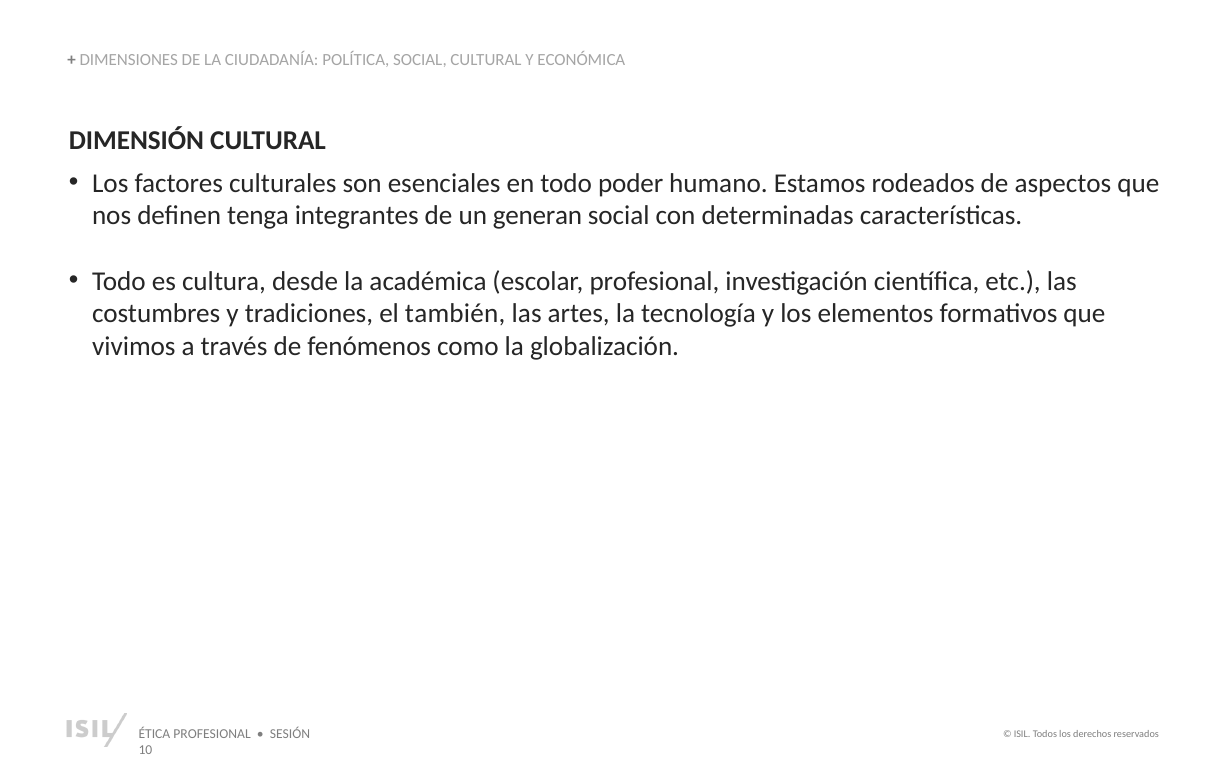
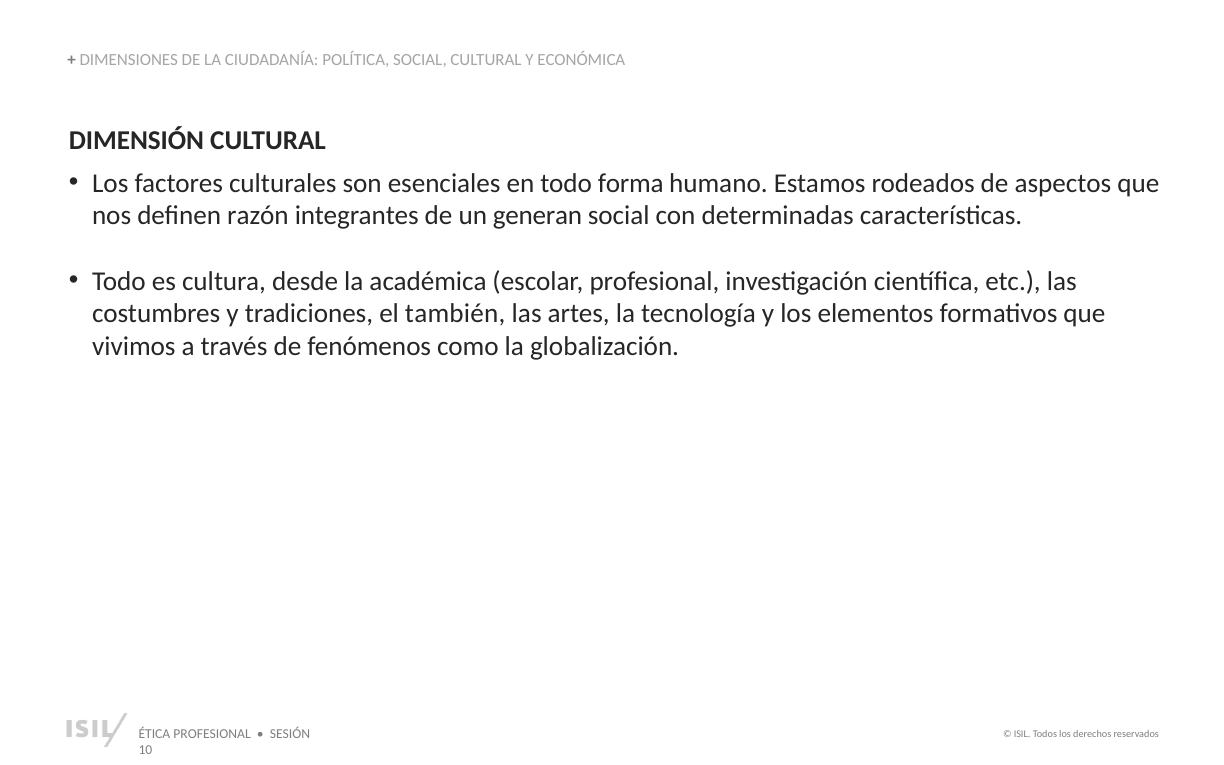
poder: poder -> forma
tenga: tenga -> razón
